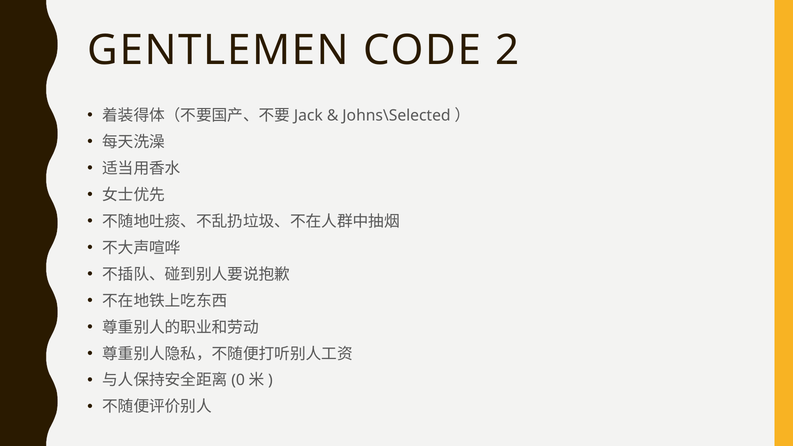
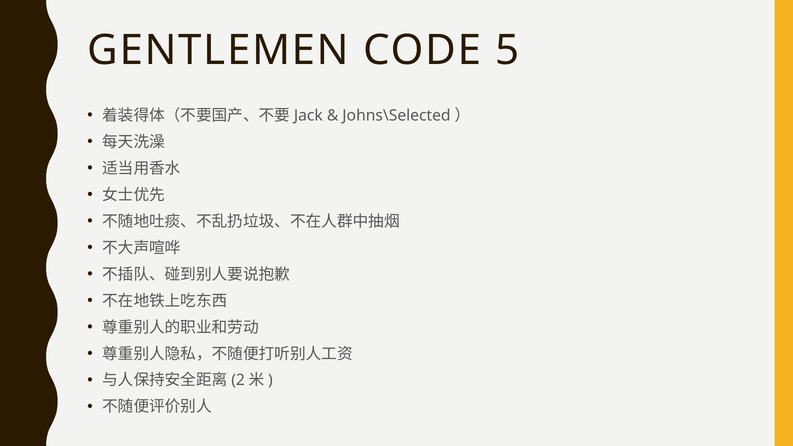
2: 2 -> 5
0: 0 -> 2
